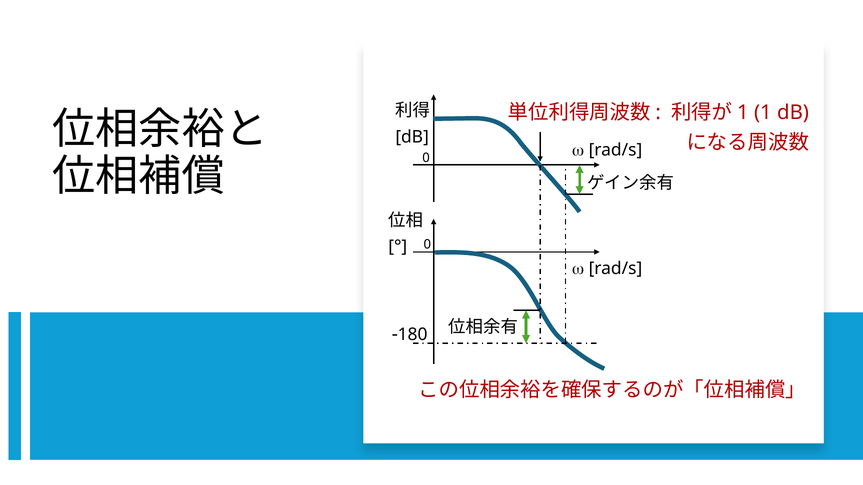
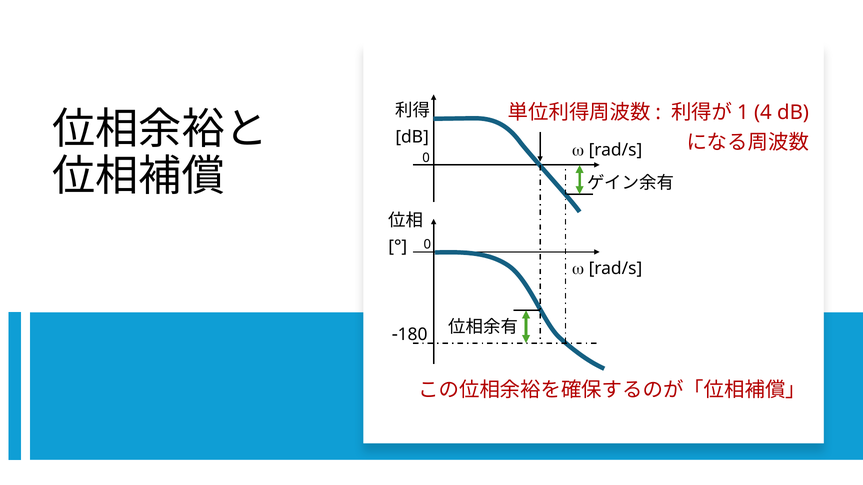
1 at (763, 113): 1 -> 4
